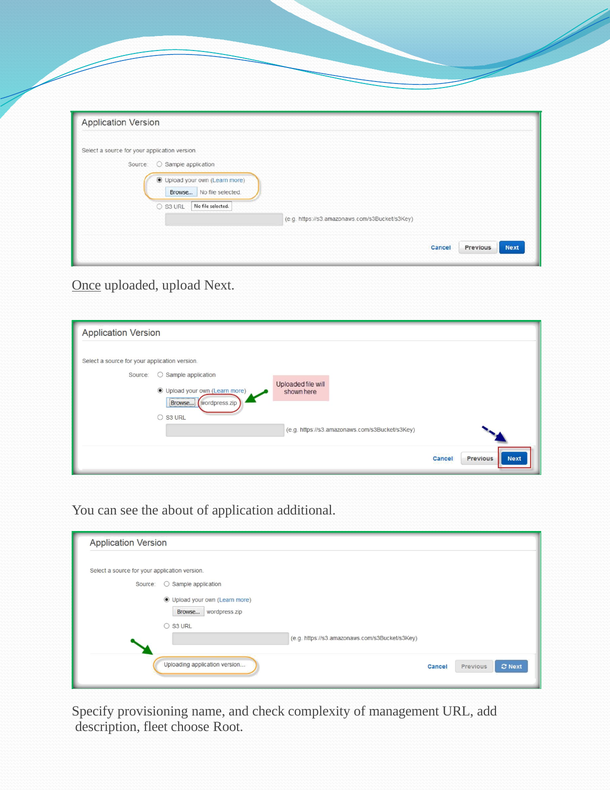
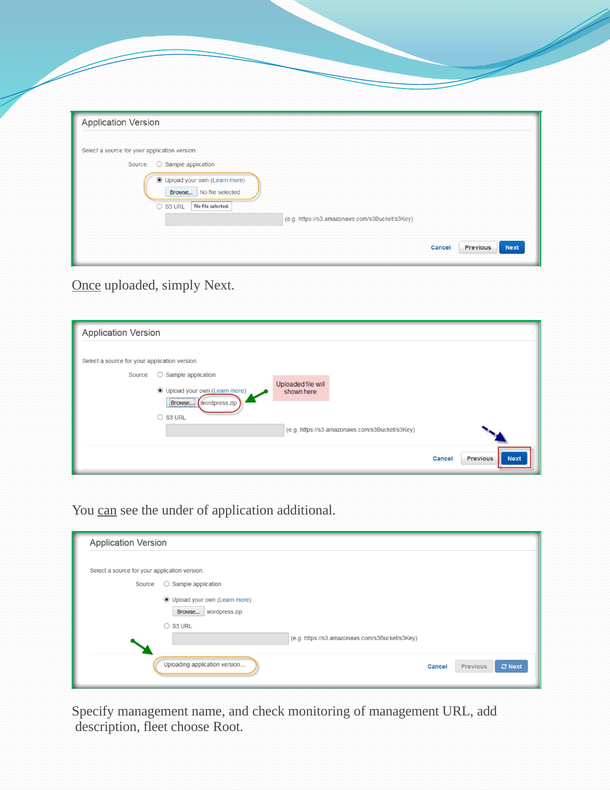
upload: upload -> simply
can underline: none -> present
about: about -> under
Specify provisioning: provisioning -> management
complexity: complexity -> monitoring
